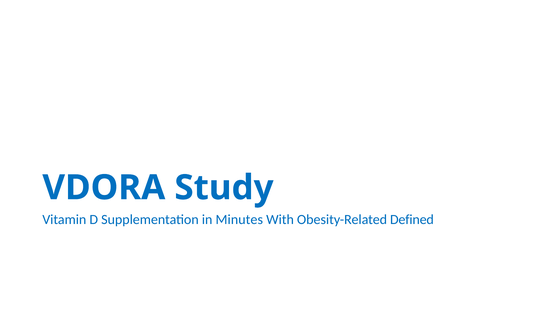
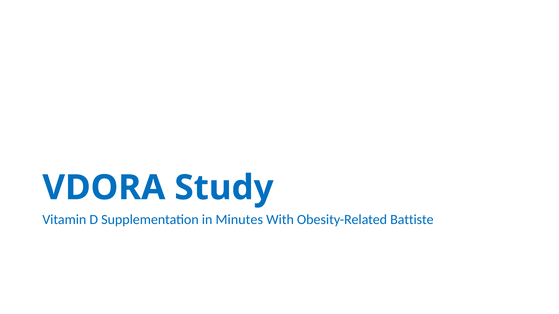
Defined: Defined -> Battiste
